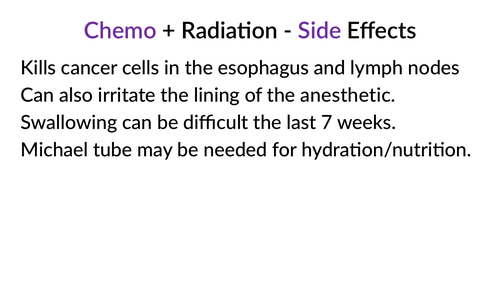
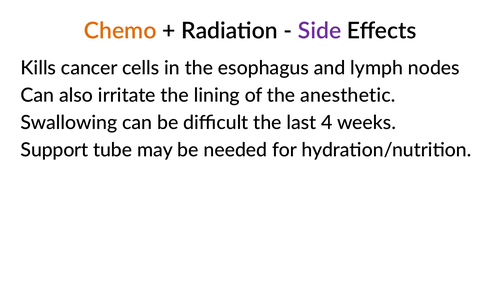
Chemo colour: purple -> orange
7: 7 -> 4
Michael: Michael -> Support
